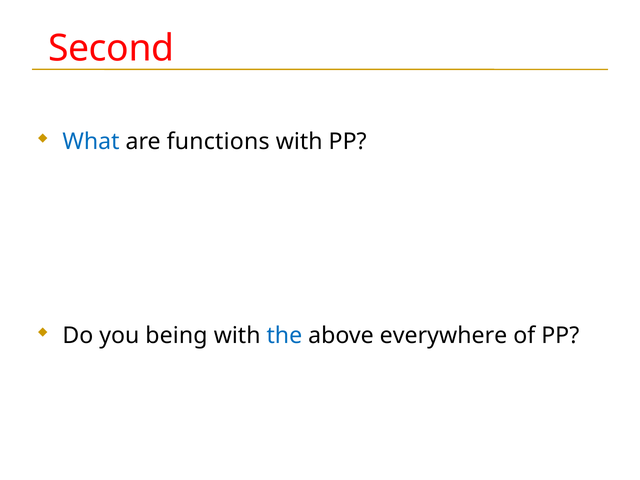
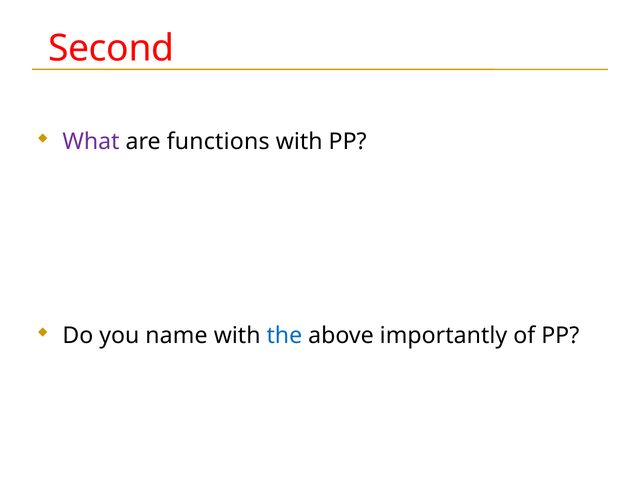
What colour: blue -> purple
being: being -> name
everywhere: everywhere -> importantly
